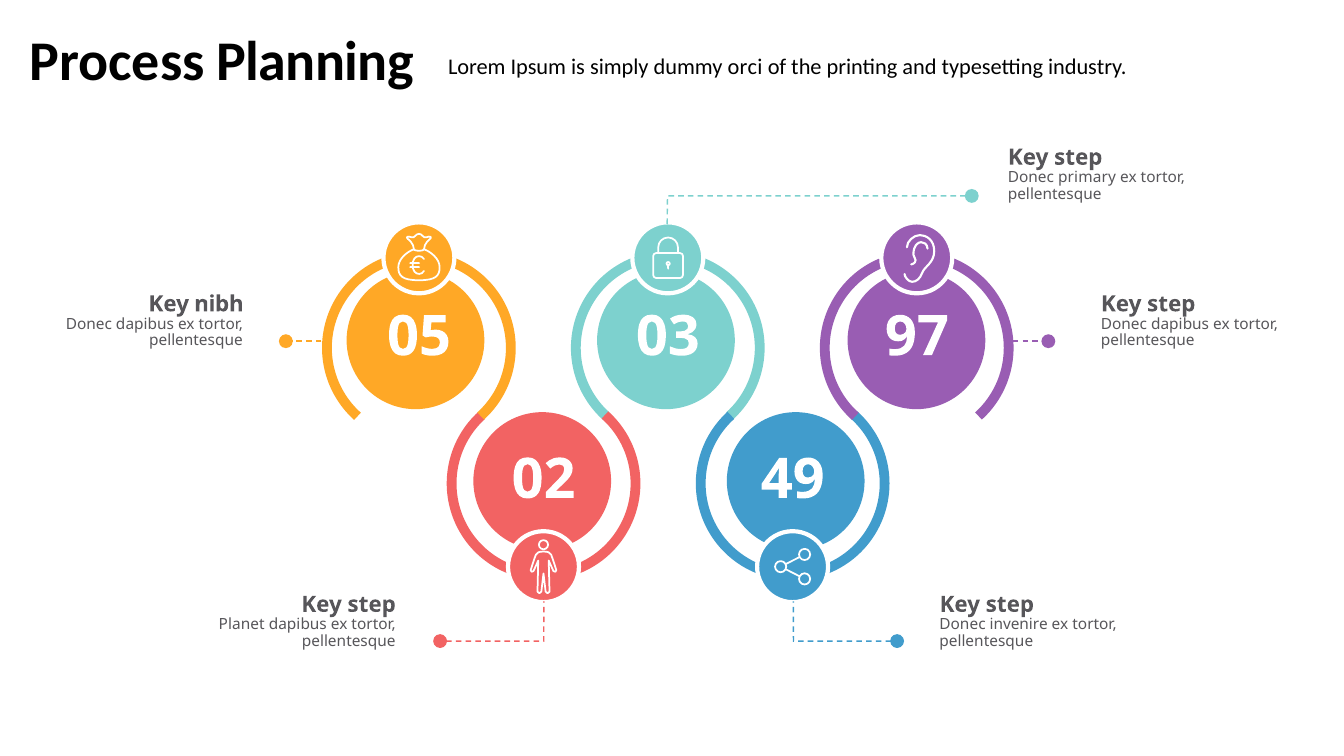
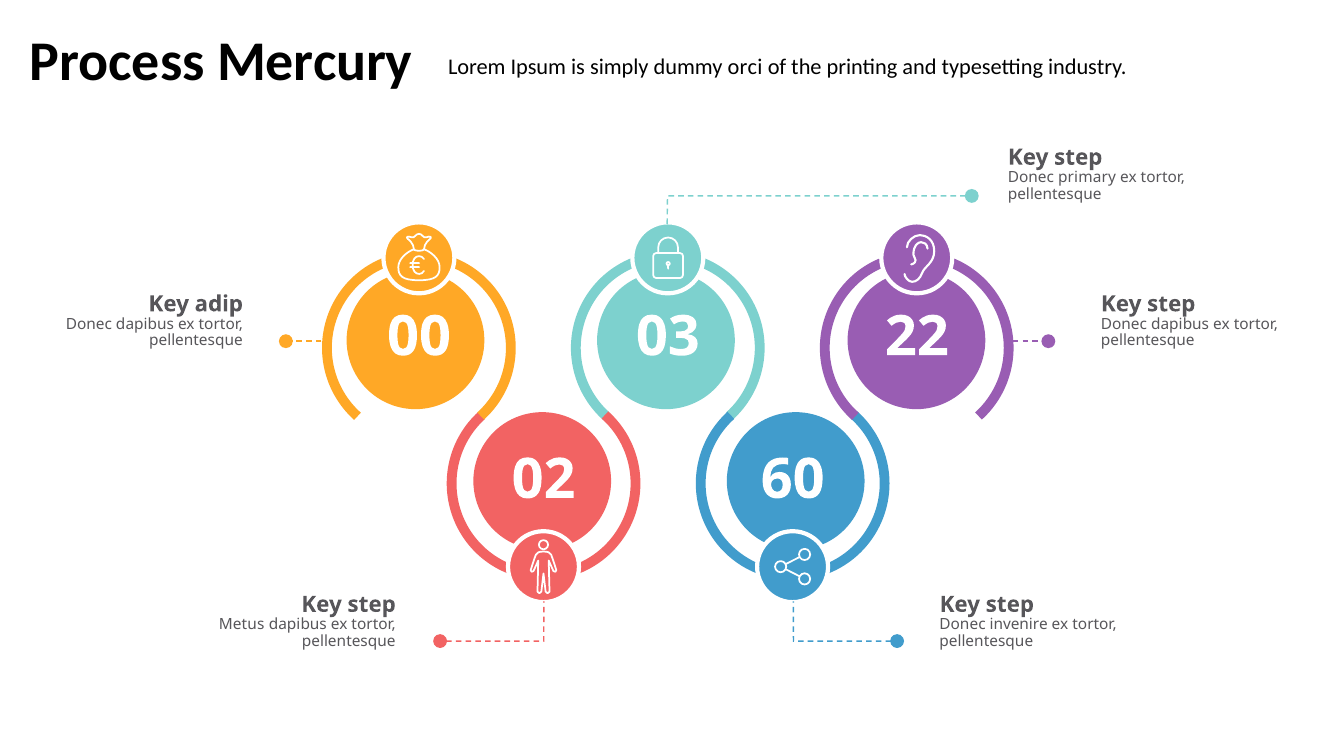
Planning: Planning -> Mercury
nibh: nibh -> adip
97: 97 -> 22
05: 05 -> 00
49: 49 -> 60
Planet: Planet -> Metus
